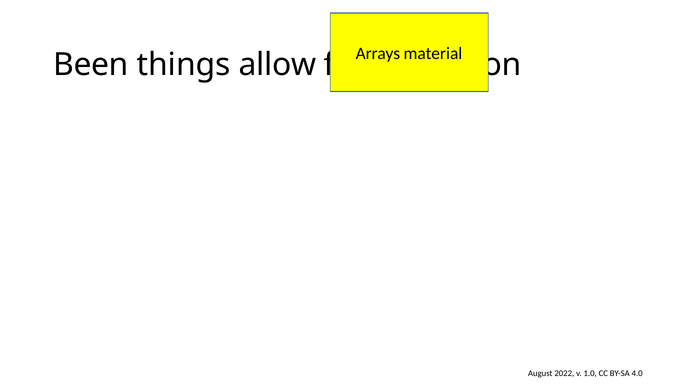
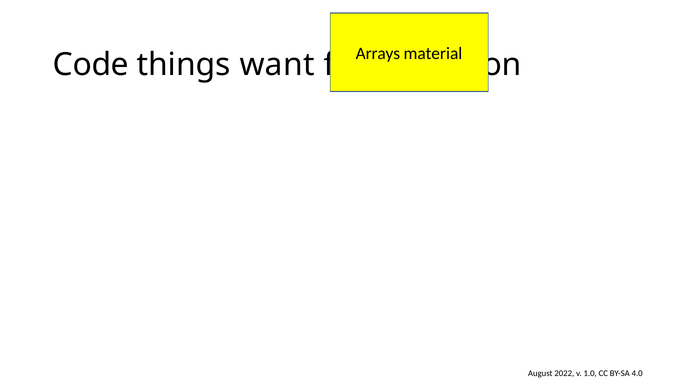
Been: Been -> Code
allow: allow -> want
